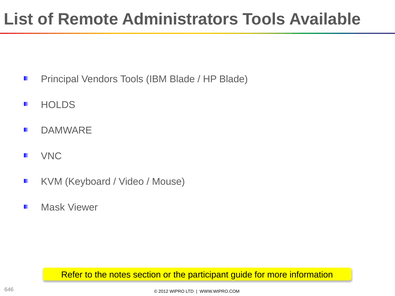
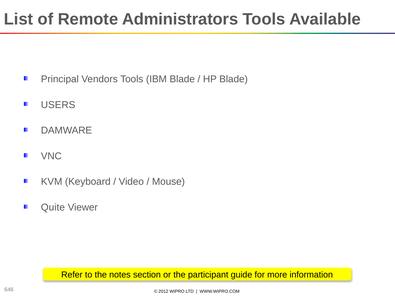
HOLDS: HOLDS -> USERS
Mask: Mask -> Quite
